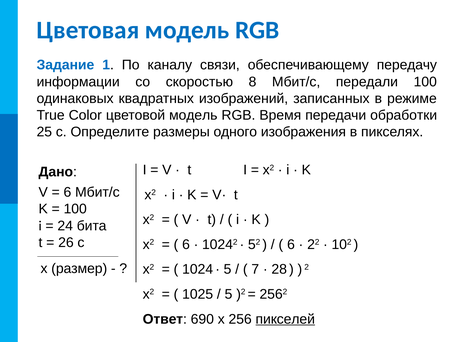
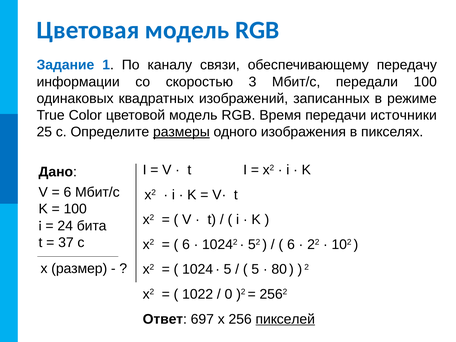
8: 8 -> 3
обработки: обработки -> источники
размеры underline: none -> present
26: 26 -> 37
7 at (255, 269): 7 -> 5
28: 28 -> 80
1025: 1025 -> 1022
5 at (228, 294): 5 -> 0
690: 690 -> 697
